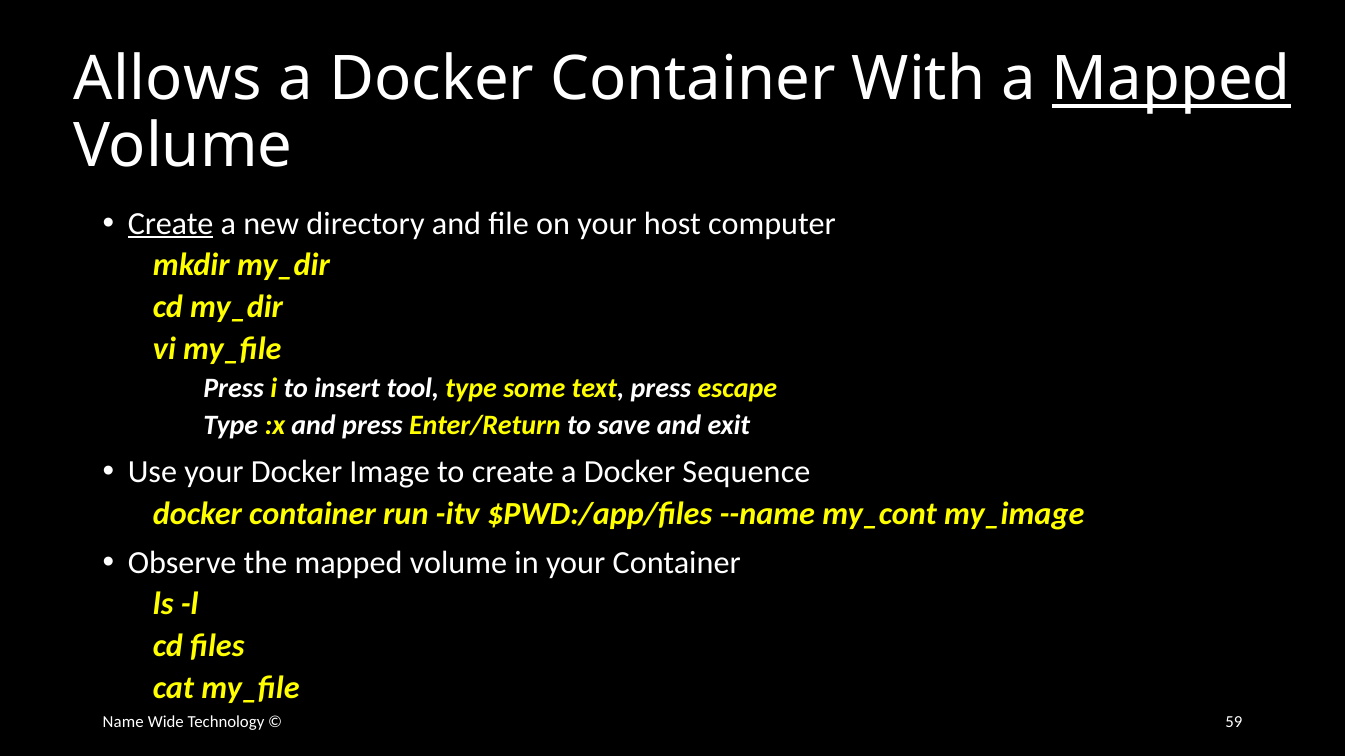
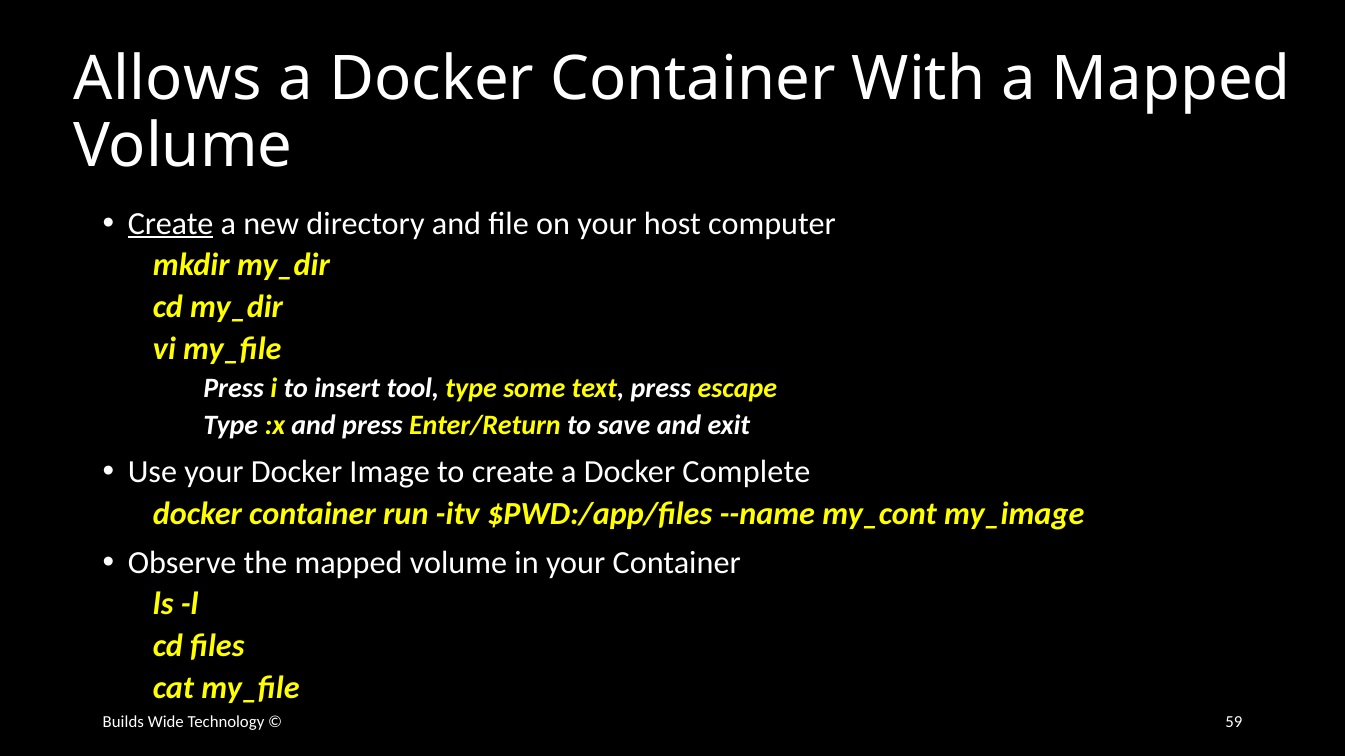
Mapped at (1171, 80) underline: present -> none
Sequence: Sequence -> Complete
Name: Name -> Builds
